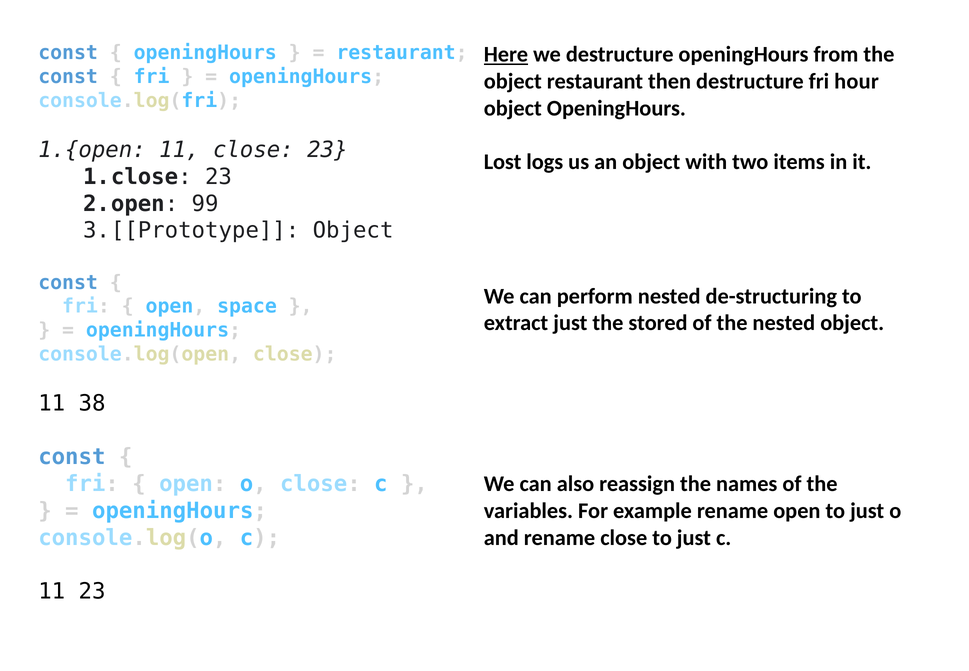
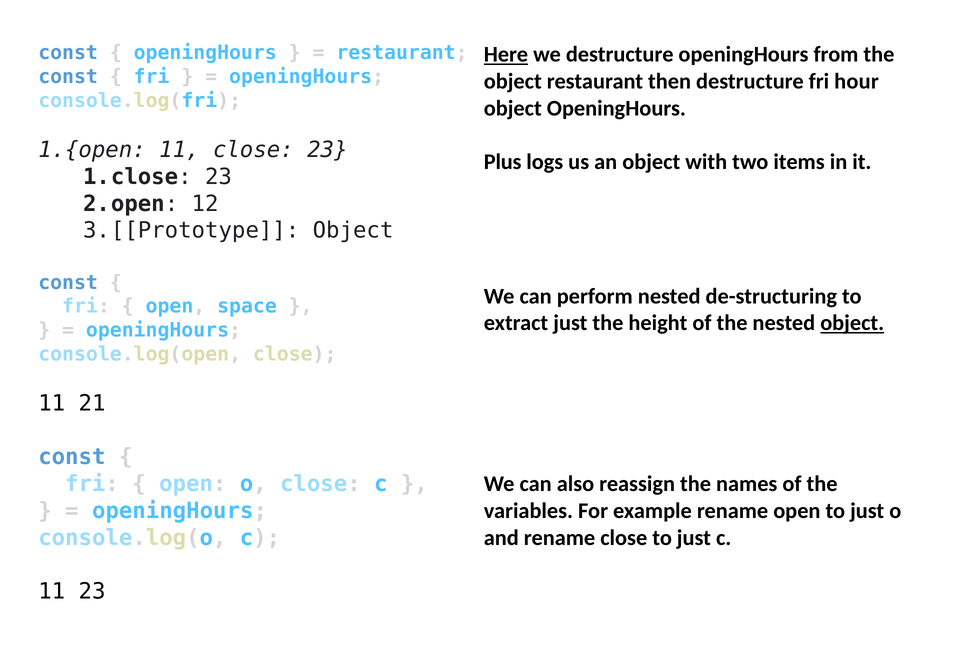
Lost: Lost -> Plus
99: 99 -> 12
stored: stored -> height
object at (852, 323) underline: none -> present
38: 38 -> 21
